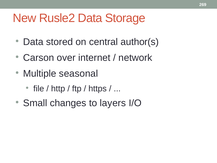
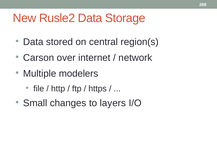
author(s: author(s -> region(s
seasonal: seasonal -> modelers
